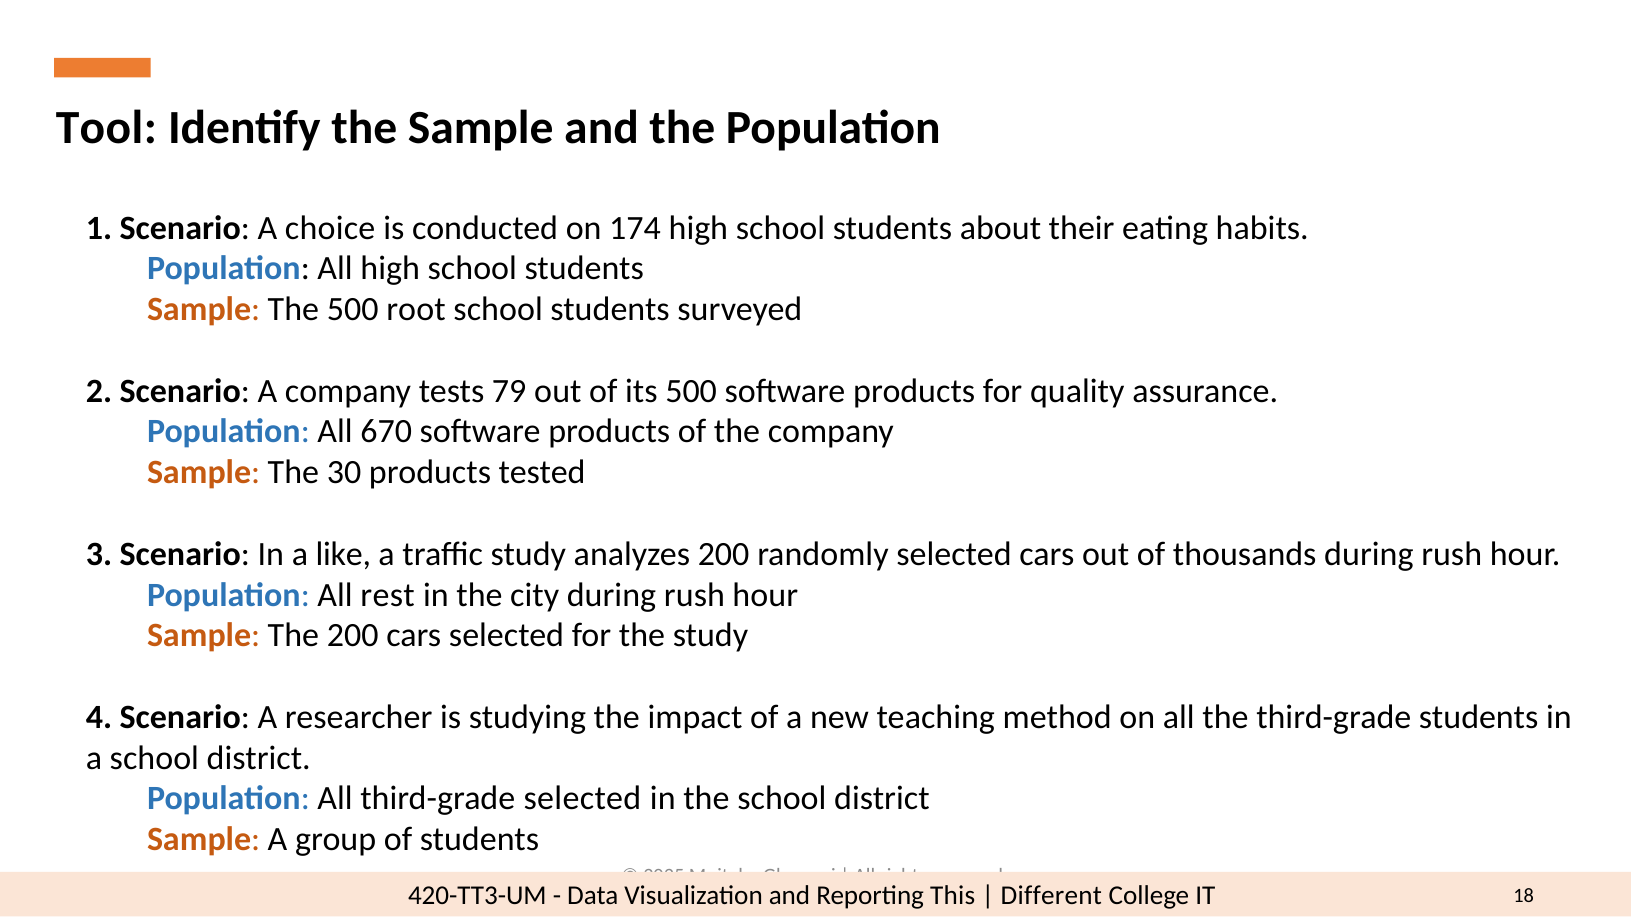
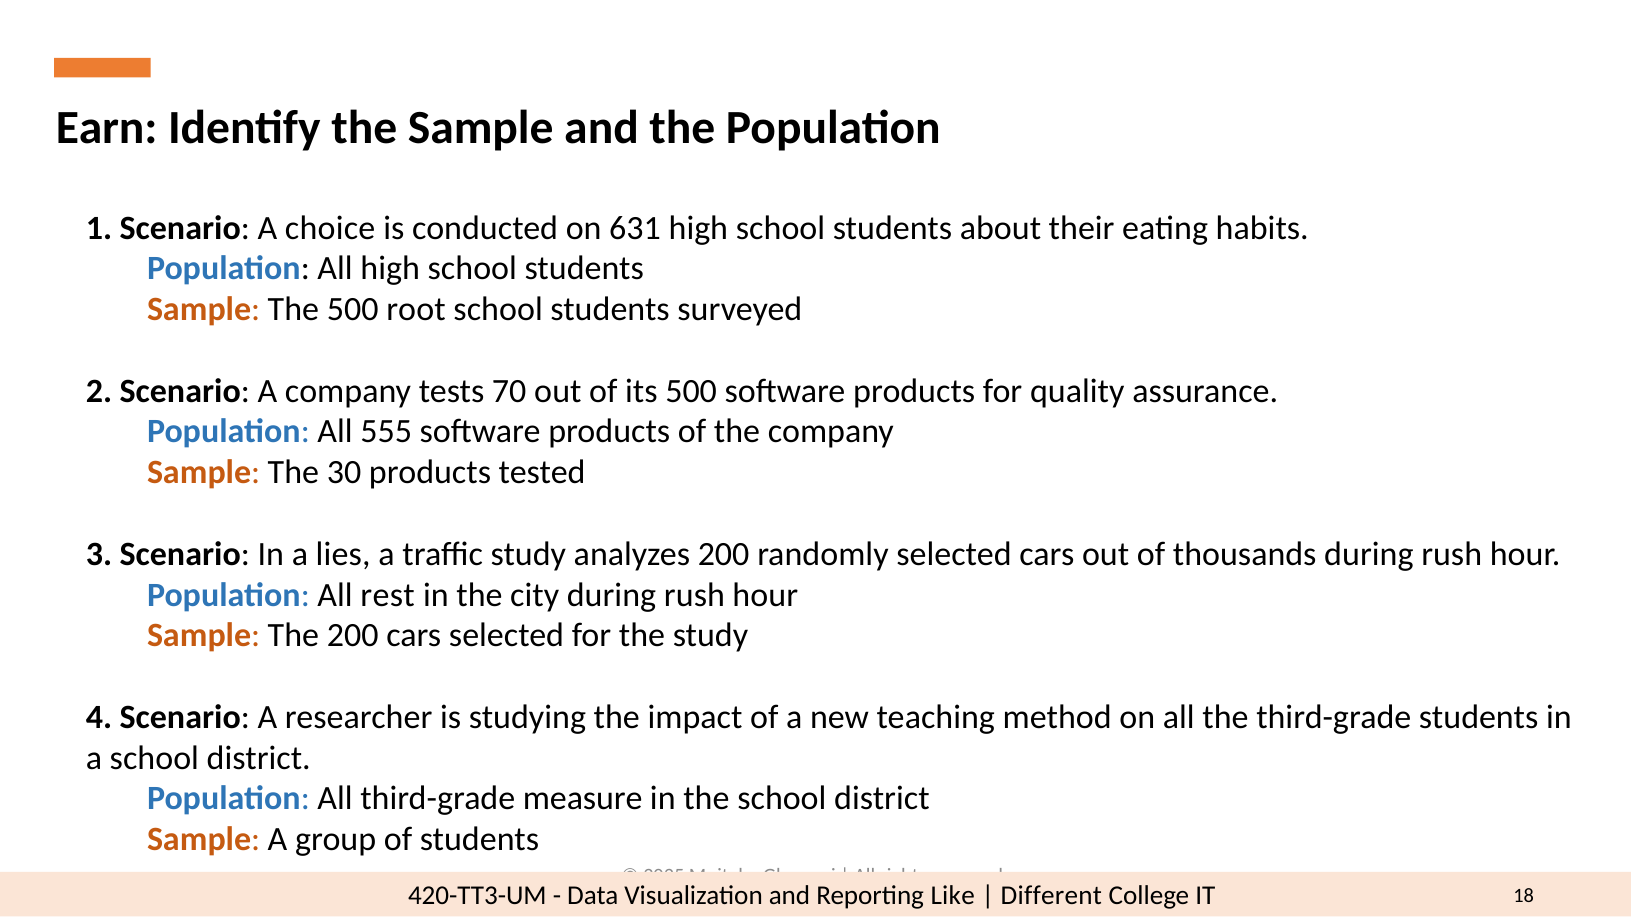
Tool: Tool -> Earn
174: 174 -> 631
79: 79 -> 70
670: 670 -> 555
like: like -> lies
third-grade selected: selected -> measure
This: This -> Like
